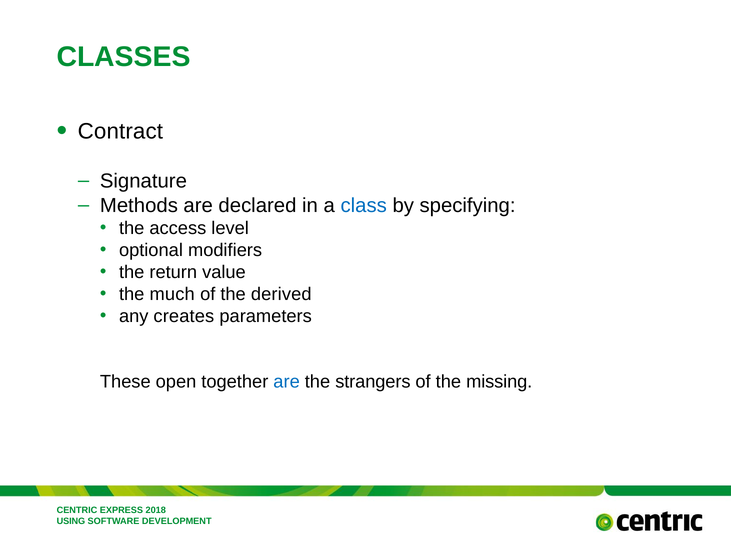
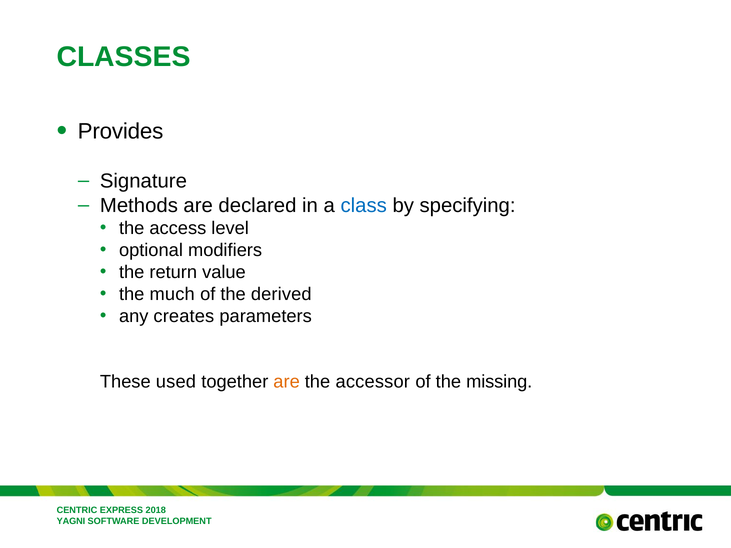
Contract: Contract -> Provides
open: open -> used
are at (287, 382) colour: blue -> orange
strangers: strangers -> accessor
USING: USING -> YAGNI
